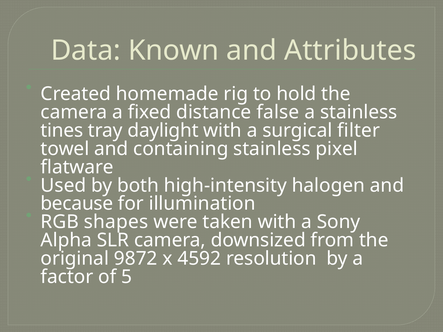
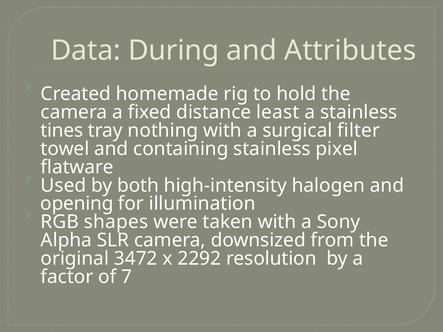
Known: Known -> During
false: false -> least
daylight: daylight -> nothing
because: because -> opening
9872: 9872 -> 3472
4592: 4592 -> 2292
5: 5 -> 7
